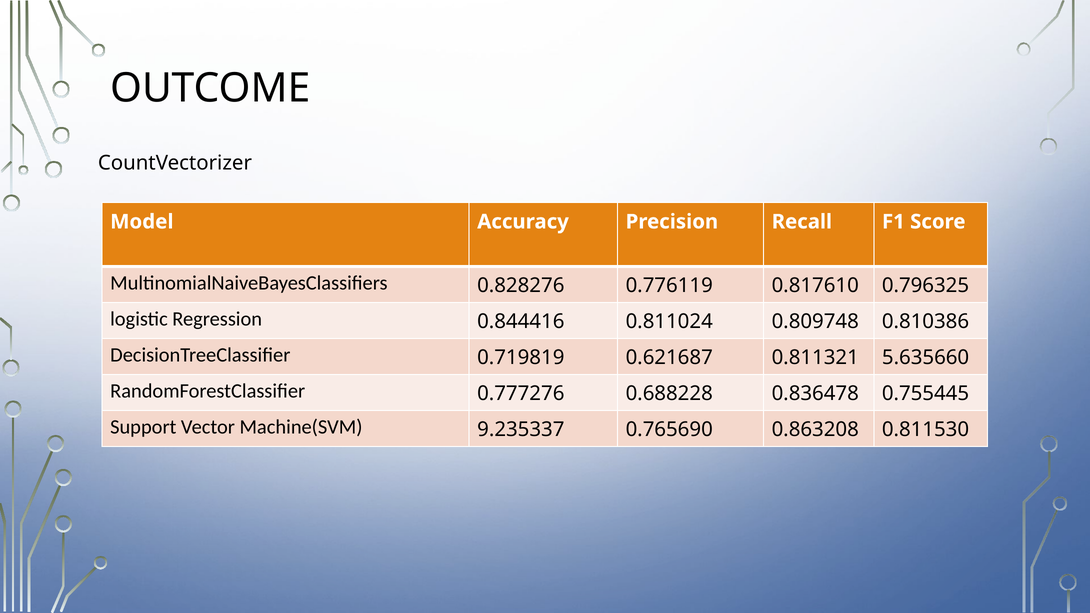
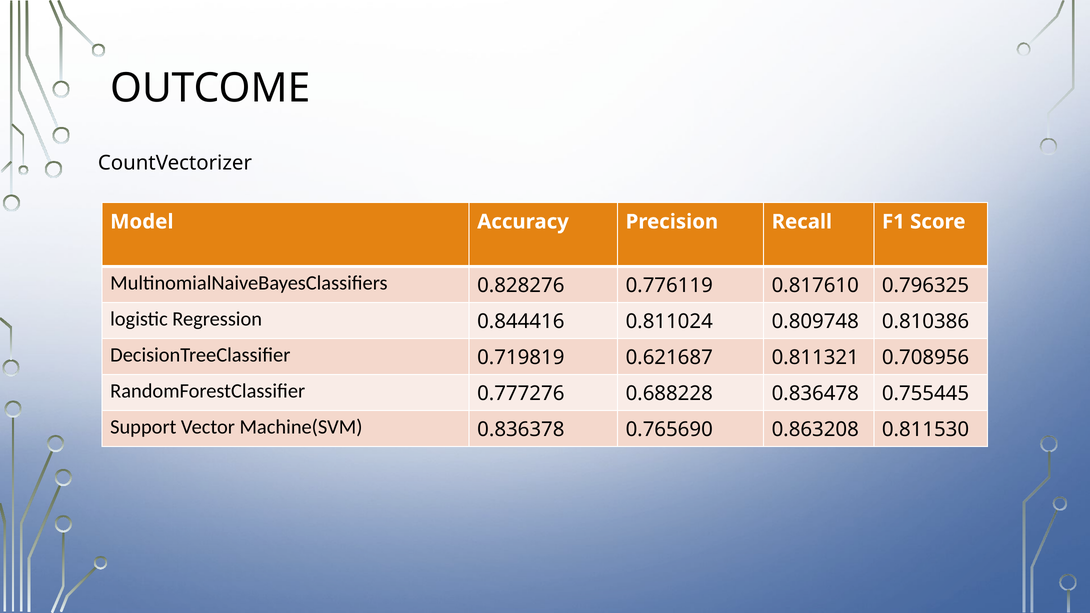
5.635660: 5.635660 -> 0.708956
9.235337: 9.235337 -> 0.836378
